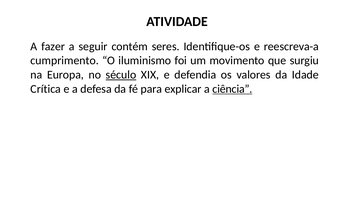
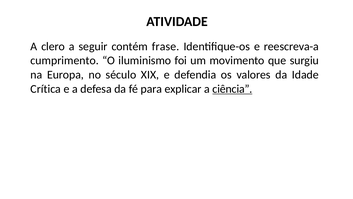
fazer: fazer -> clero
seres: seres -> frase
século underline: present -> none
